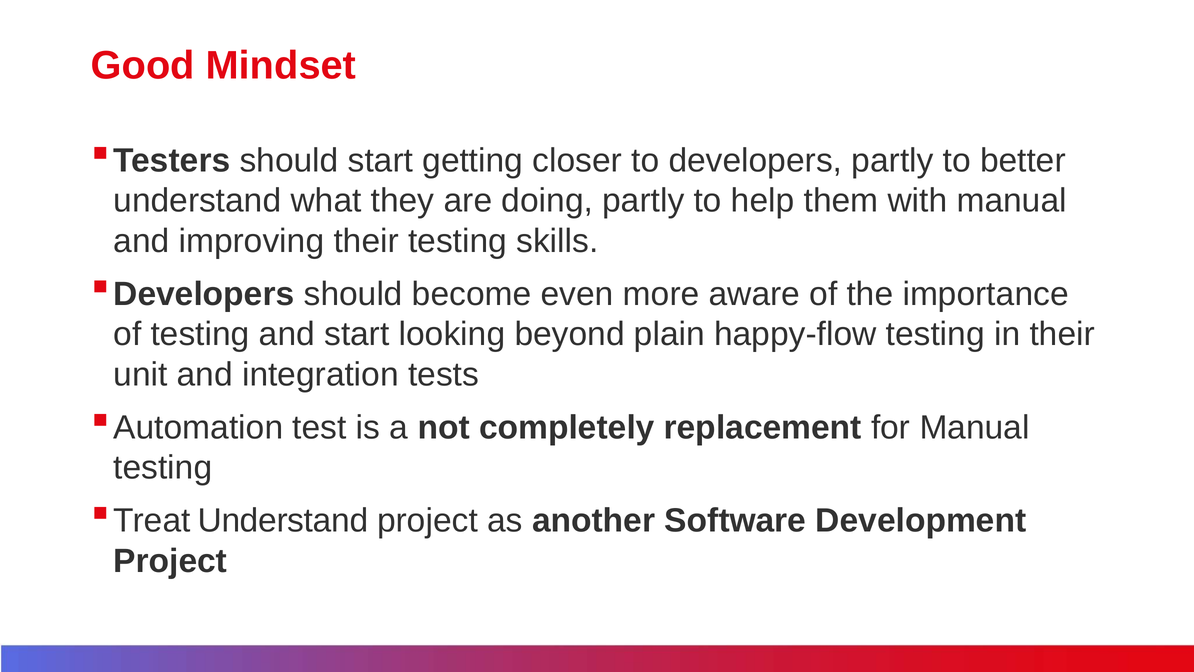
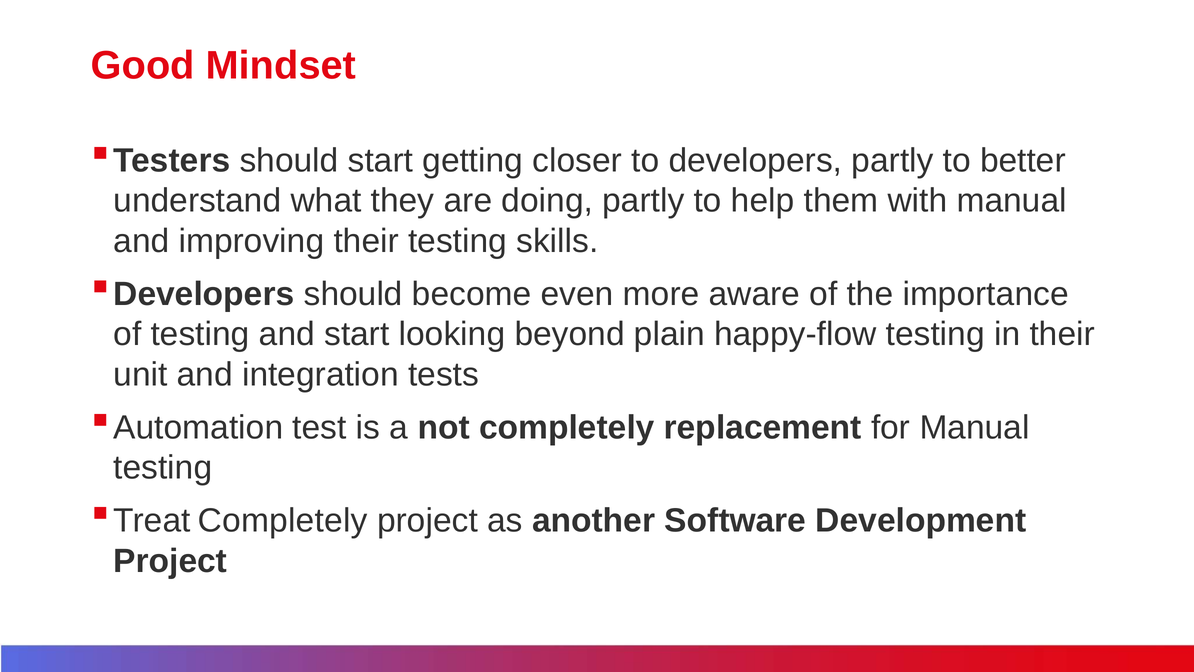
Treat Understand: Understand -> Completely
